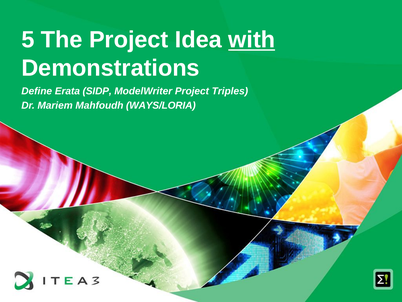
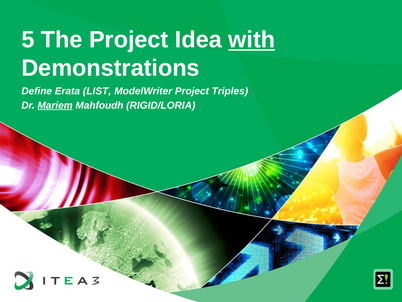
SIDP: SIDP -> LIST
Mariem underline: none -> present
WAYS/LORIA: WAYS/LORIA -> RIGID/LORIA
